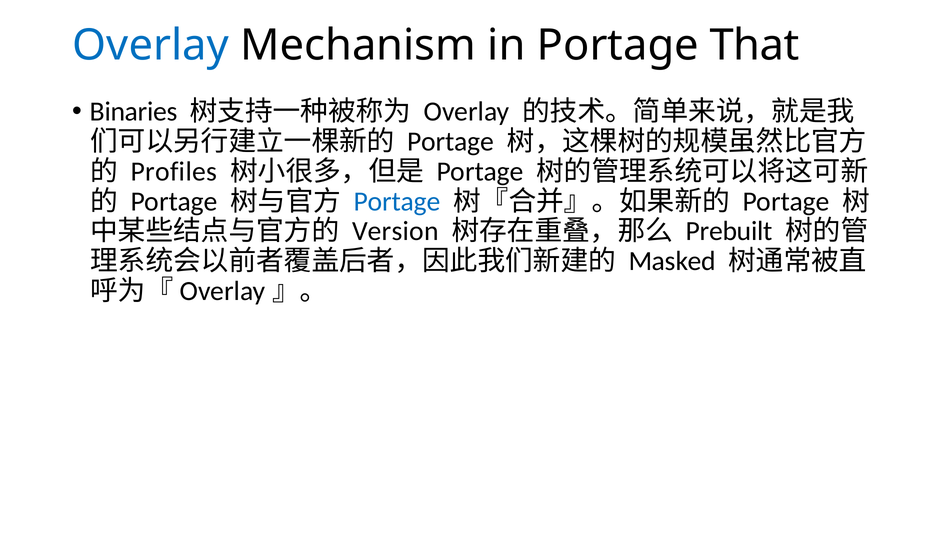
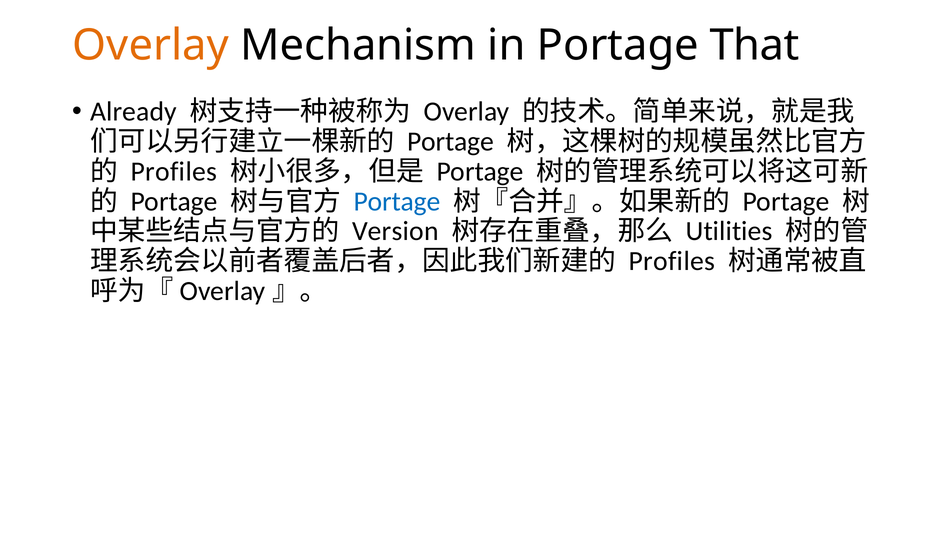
Overlay at (151, 46) colour: blue -> orange
Binaries: Binaries -> Already
Prebuilt: Prebuilt -> Utilities
Masked at (672, 261): Masked -> Profiles
